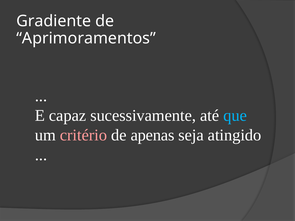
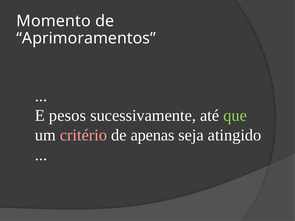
Gradiente: Gradiente -> Momento
capaz: capaz -> pesos
que colour: light blue -> light green
